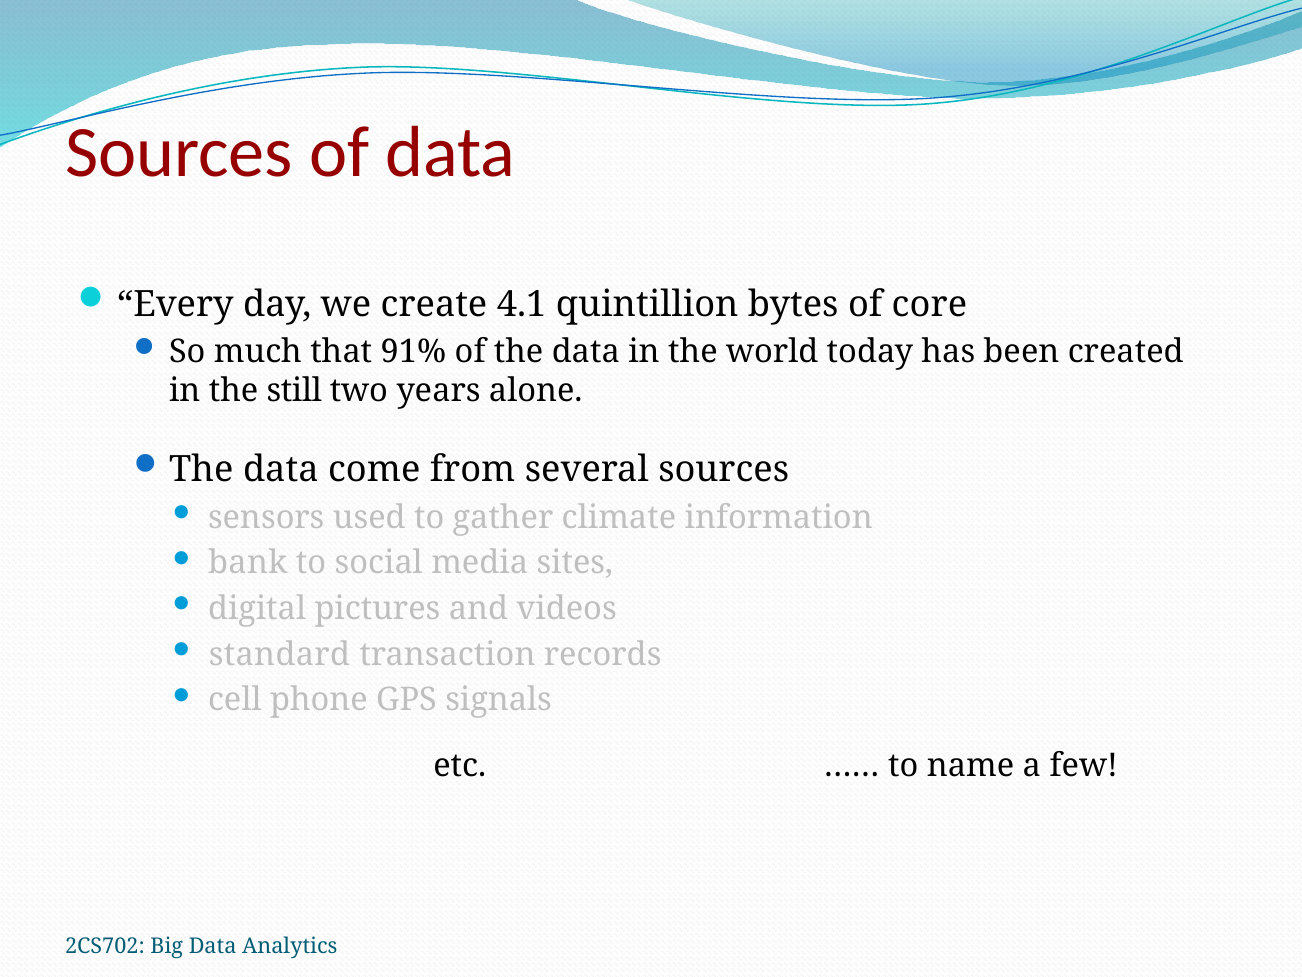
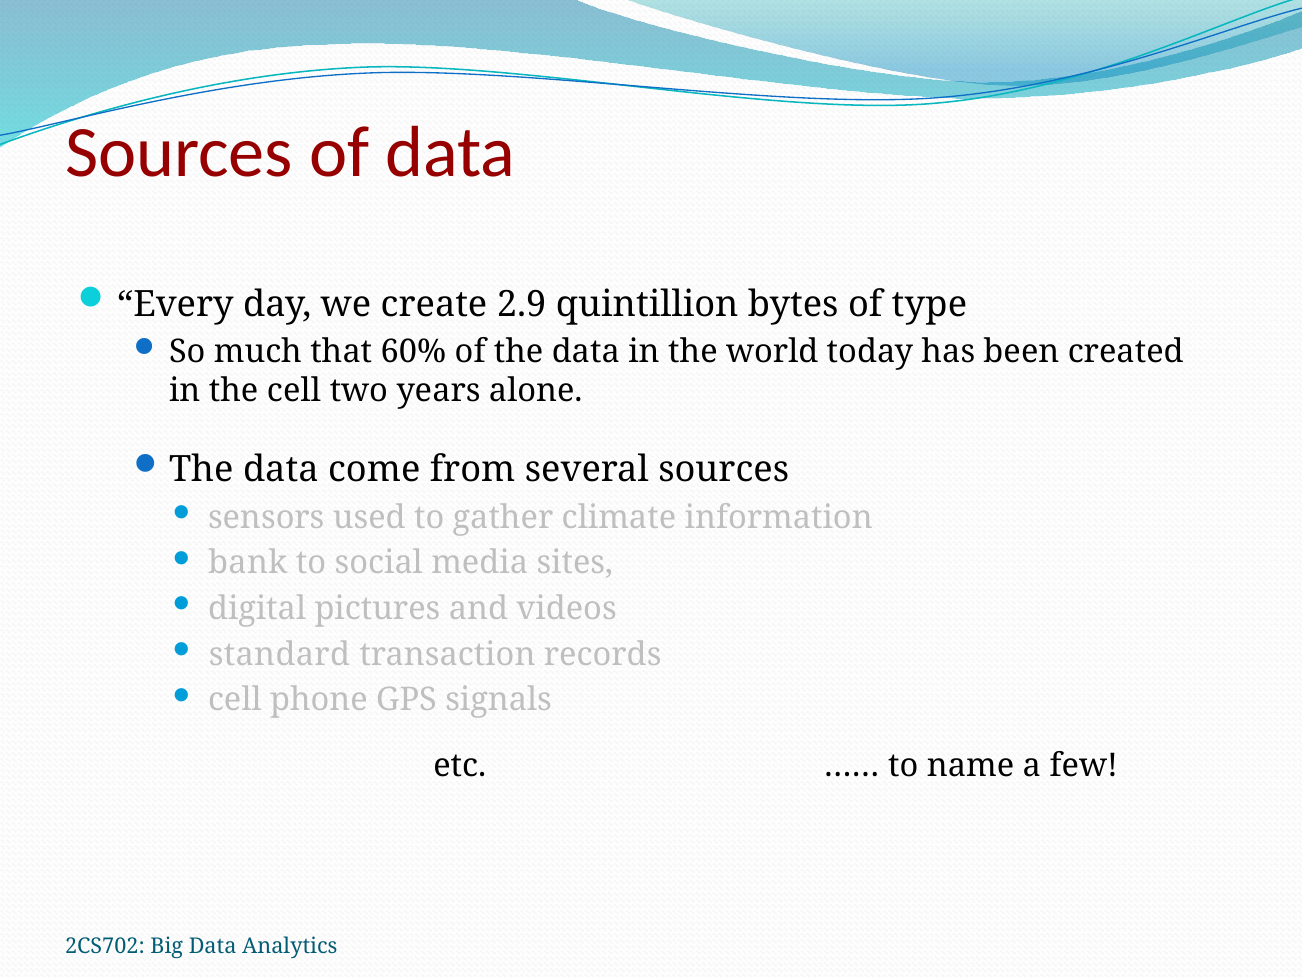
4.1: 4.1 -> 2.9
core: core -> type
91%: 91% -> 60%
the still: still -> cell
